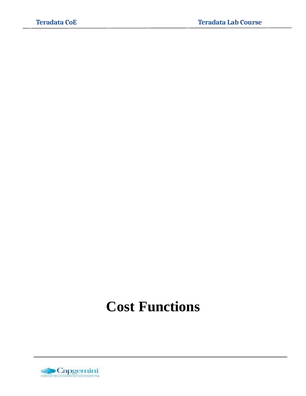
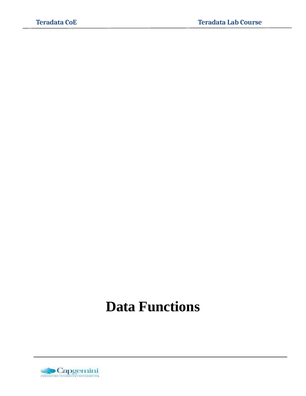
Cost: Cost -> Data
